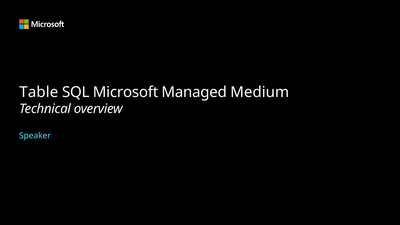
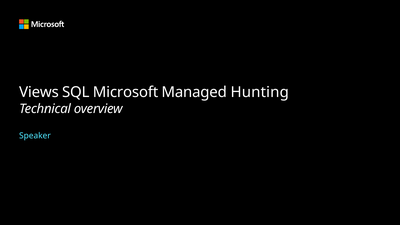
Table: Table -> Views
Medium: Medium -> Hunting
